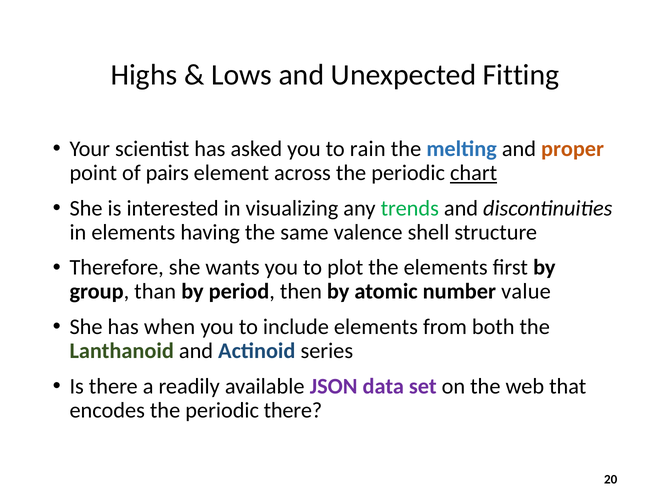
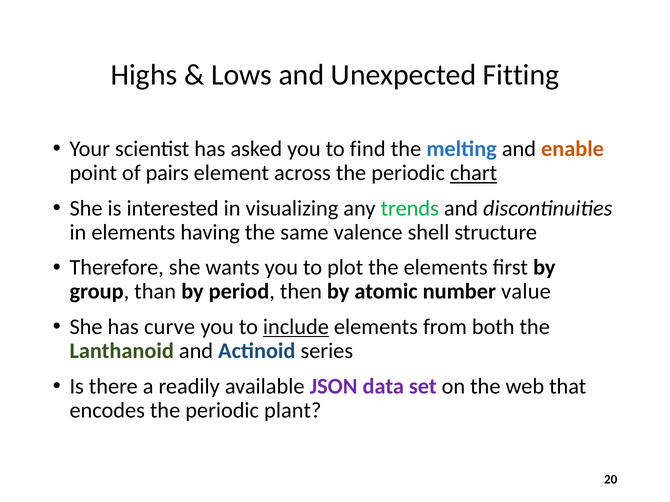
rain: rain -> find
proper: proper -> enable
when: when -> curve
include underline: none -> present
periodic there: there -> plant
